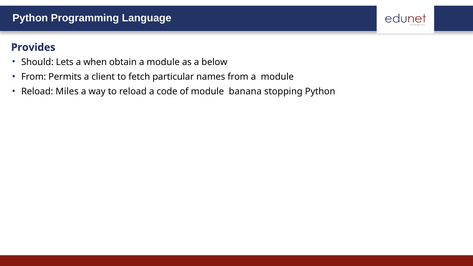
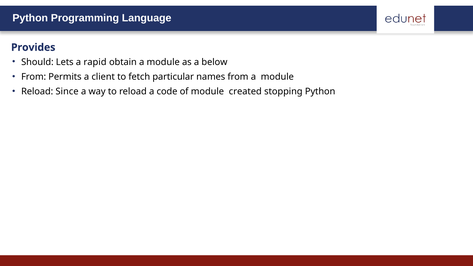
when: when -> rapid
Miles: Miles -> Since
banana: banana -> created
